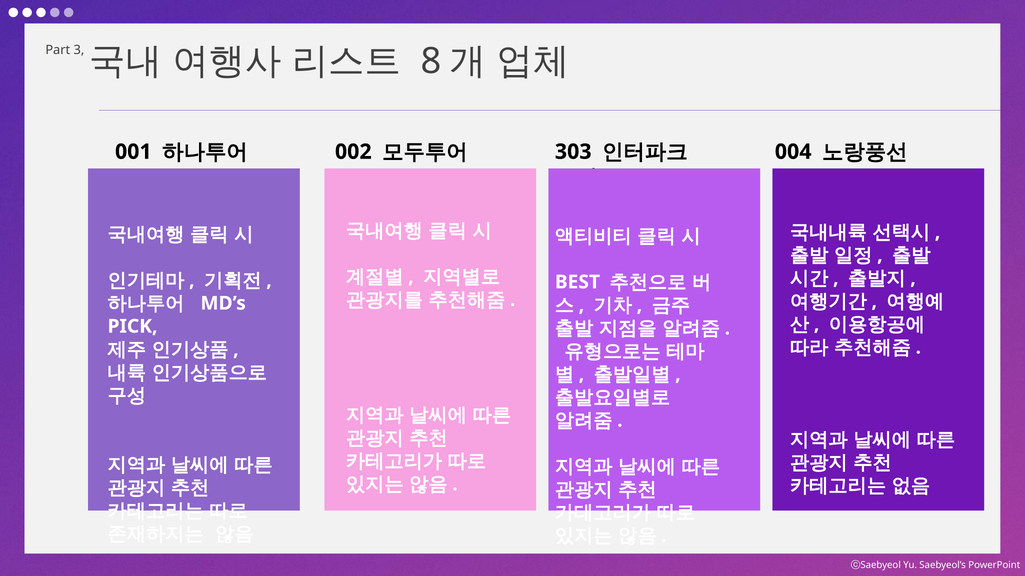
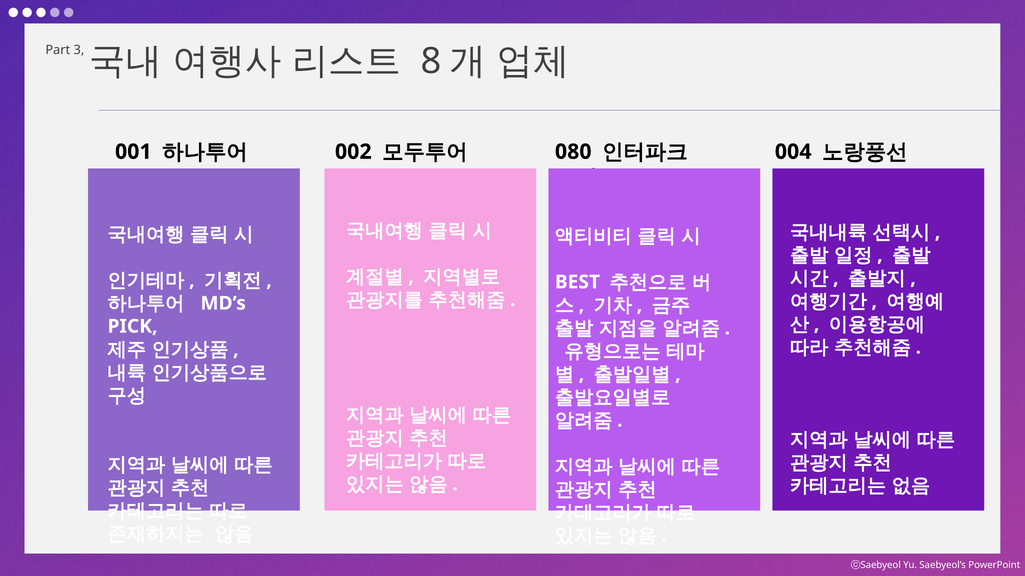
303: 303 -> 080
